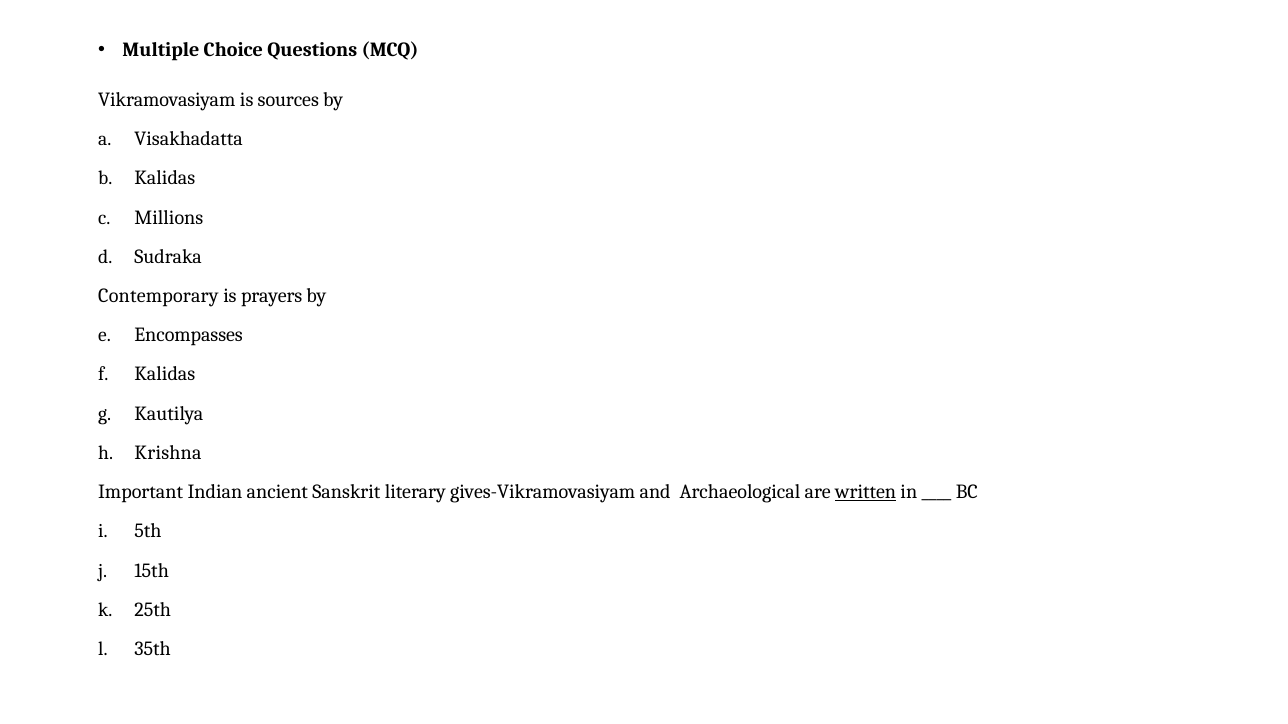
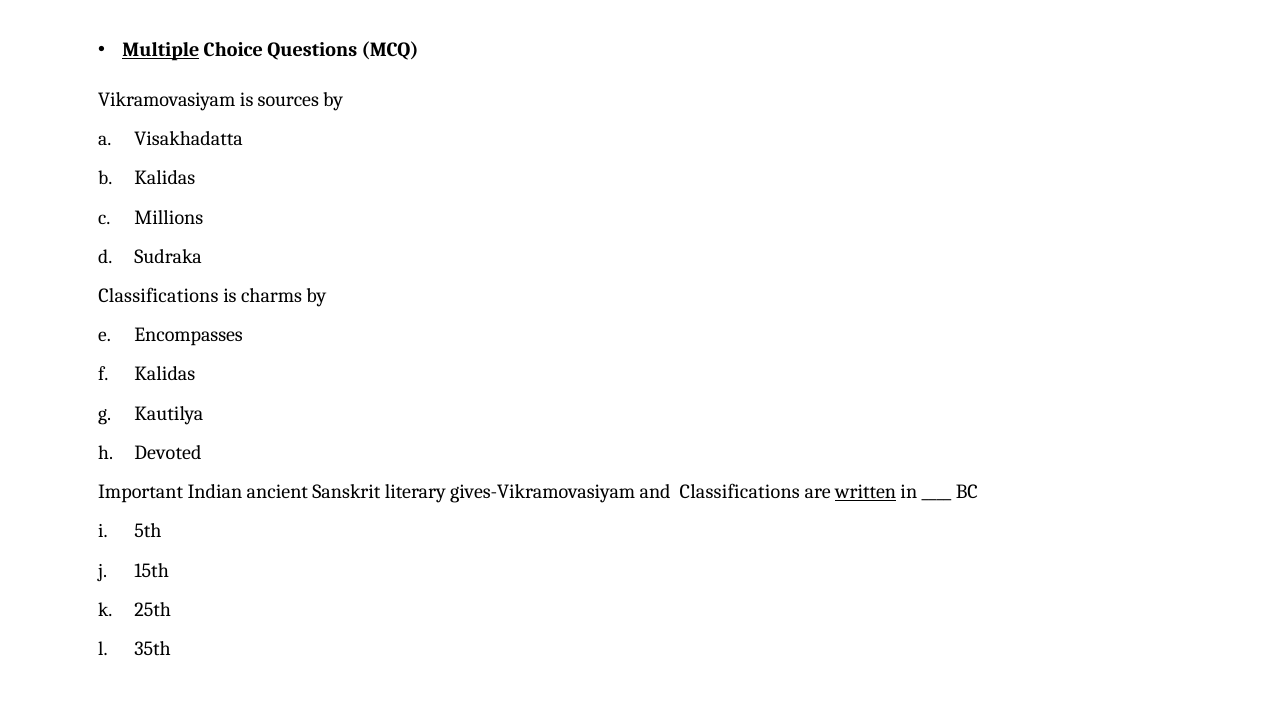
Multiple underline: none -> present
Contemporary at (158, 296): Contemporary -> Classifications
prayers: prayers -> charms
Krishna: Krishna -> Devoted
and Archaeological: Archaeological -> Classifications
